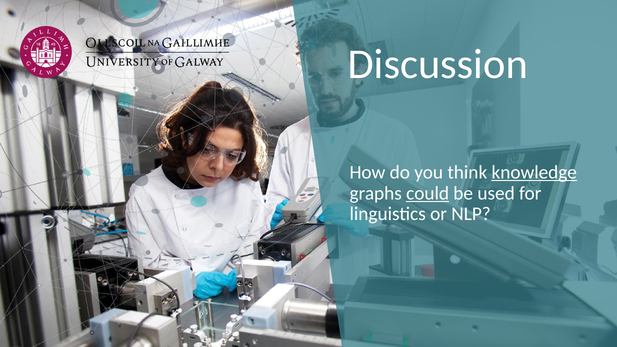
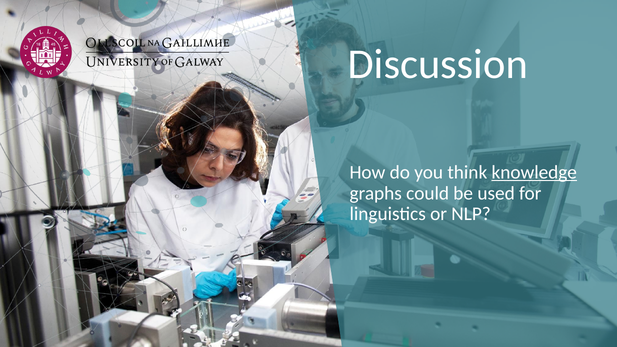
could underline: present -> none
